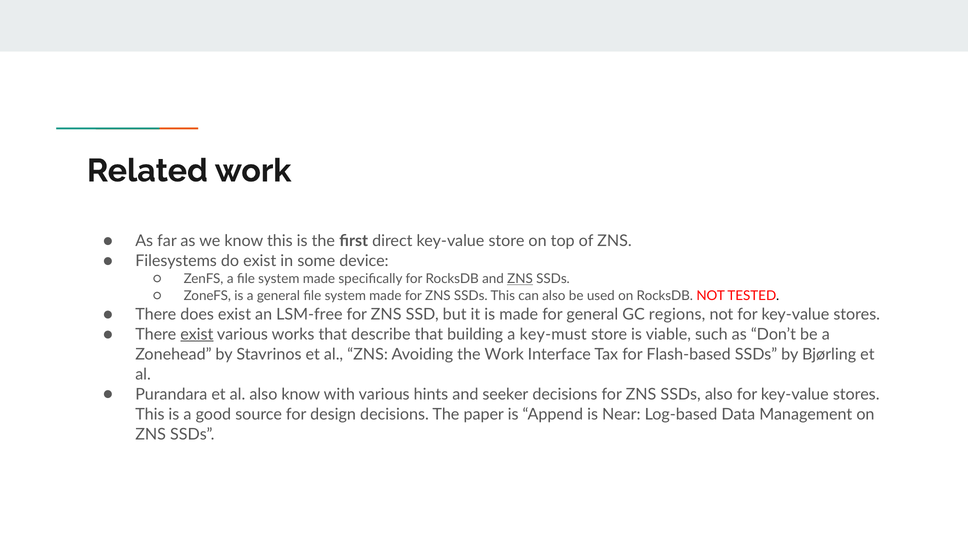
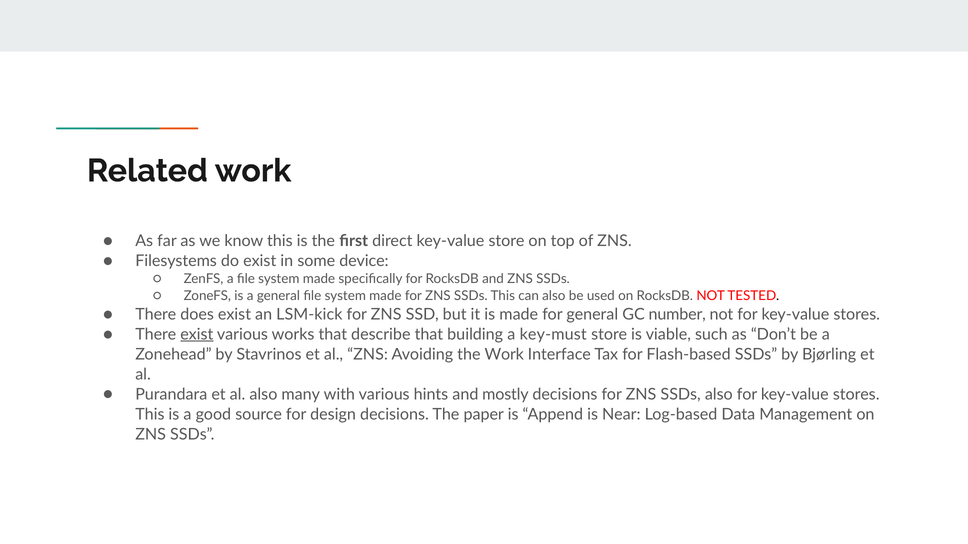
ZNS at (520, 279) underline: present -> none
LSM-free: LSM-free -> LSM-kick
regions: regions -> number
also know: know -> many
seeker: seeker -> mostly
